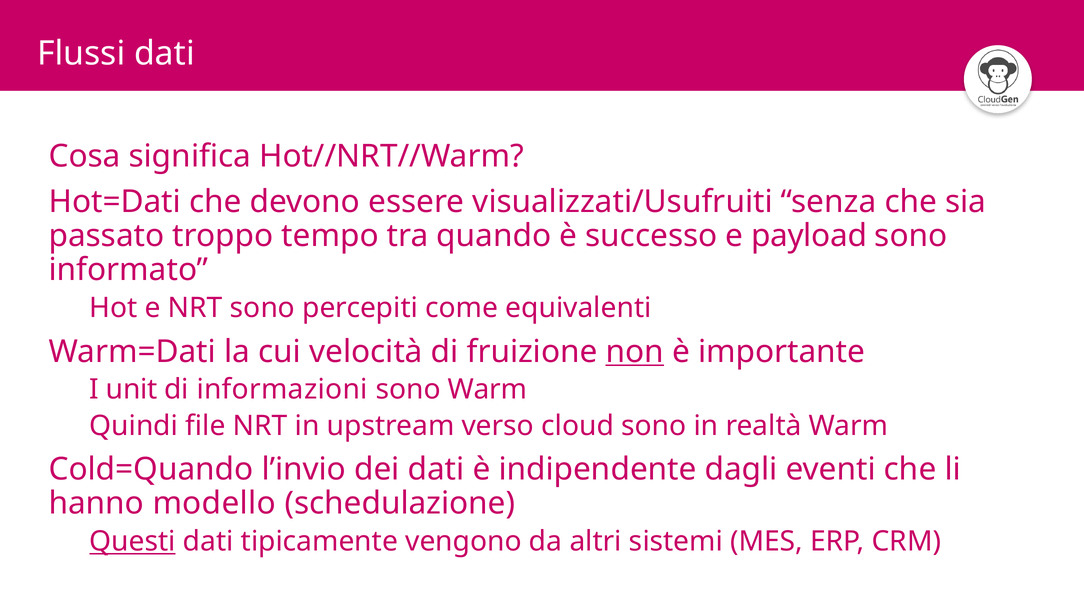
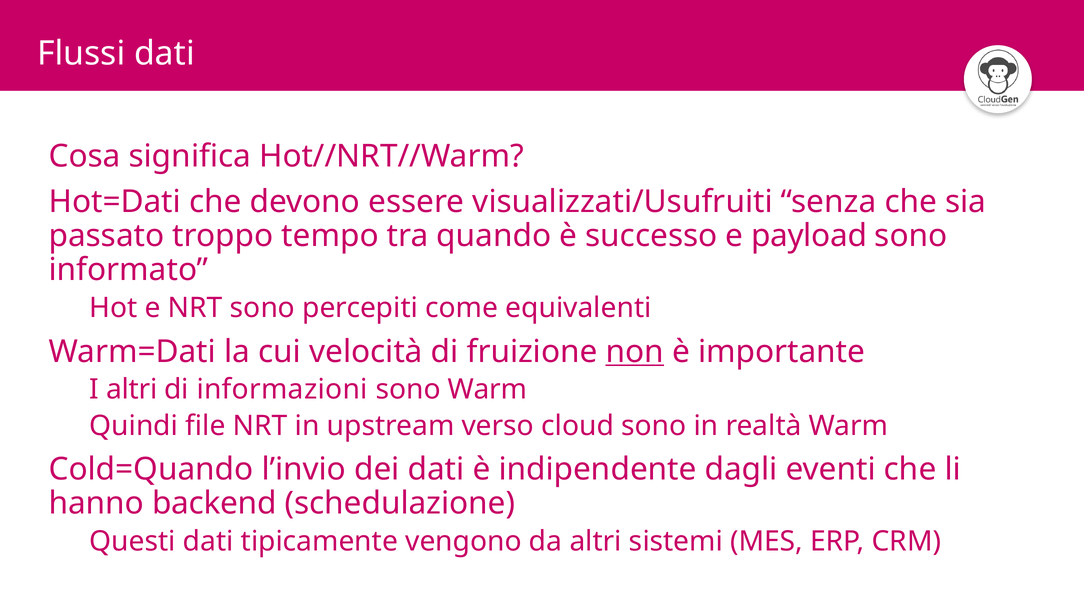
I unit: unit -> altri
modello: modello -> backend
Questi underline: present -> none
